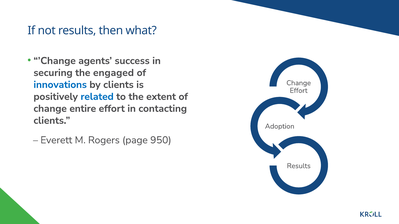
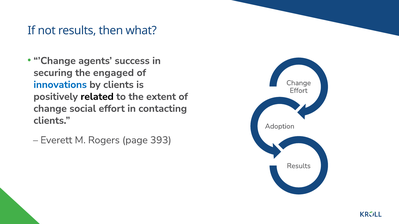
related colour: blue -> black
entire: entire -> social
950: 950 -> 393
